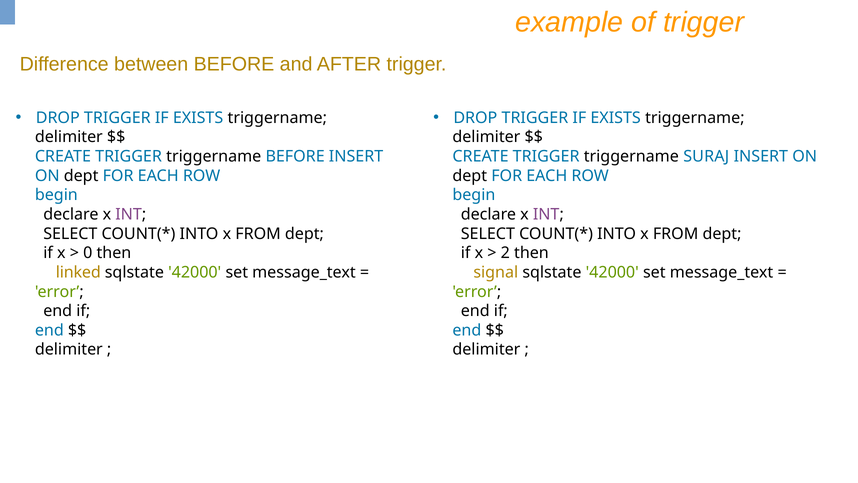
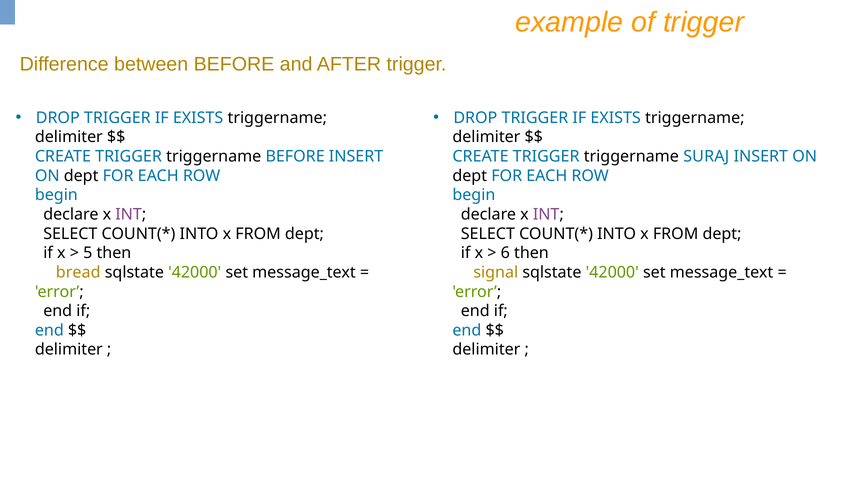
0: 0 -> 5
2: 2 -> 6
linked: linked -> bread
